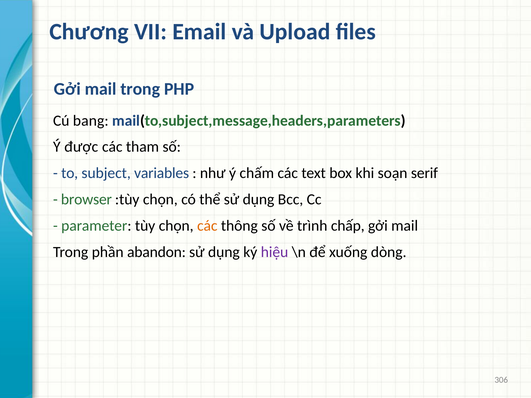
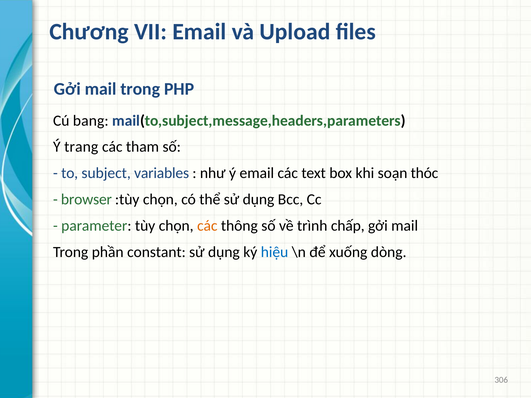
được: được -> trang
ý chấm: chấm -> email
serif: serif -> thóc
abandon: abandon -> constant
hiệu colour: purple -> blue
